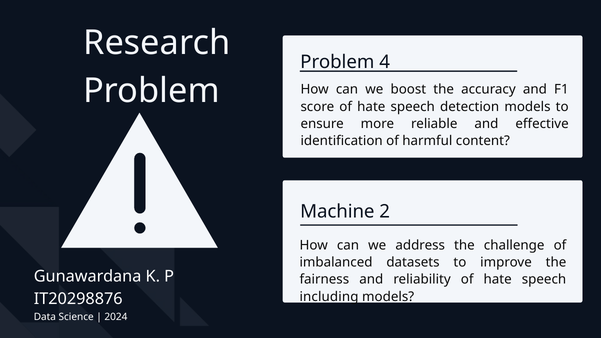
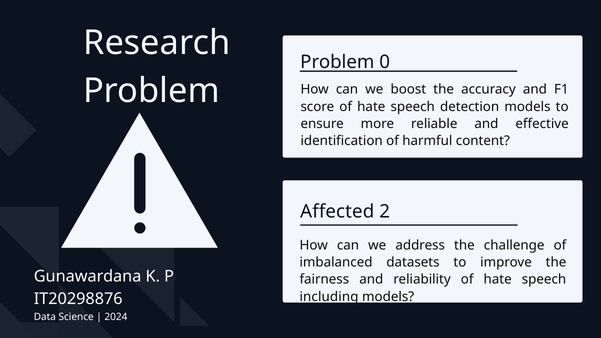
4: 4 -> 0
Machine: Machine -> Affected
